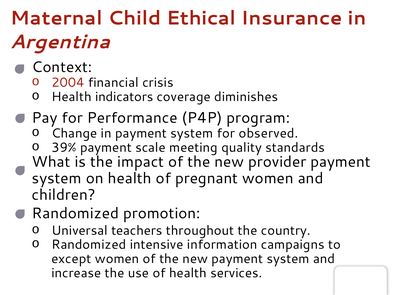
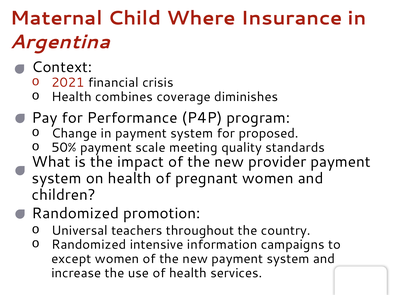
Ethical: Ethical -> Where
2004: 2004 -> 2021
indicators: indicators -> combines
observed: observed -> proposed
39%: 39% -> 50%
